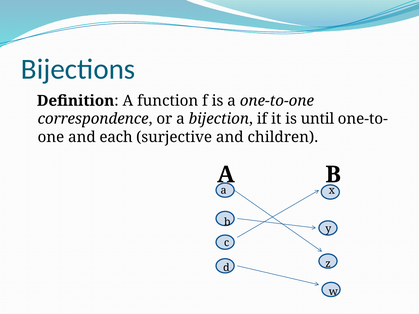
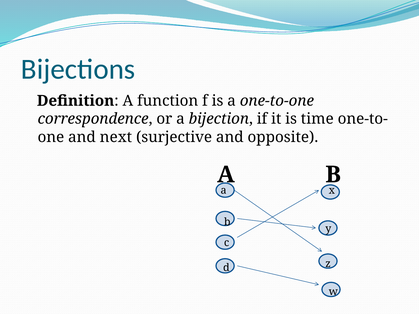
until: until -> time
each: each -> next
children: children -> opposite
